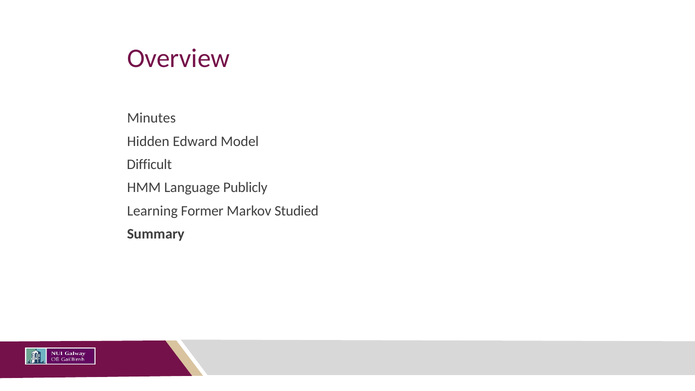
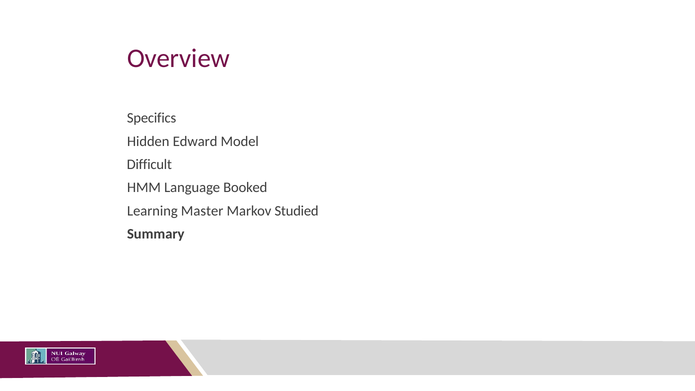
Minutes: Minutes -> Specifics
Publicly: Publicly -> Booked
Former: Former -> Master
